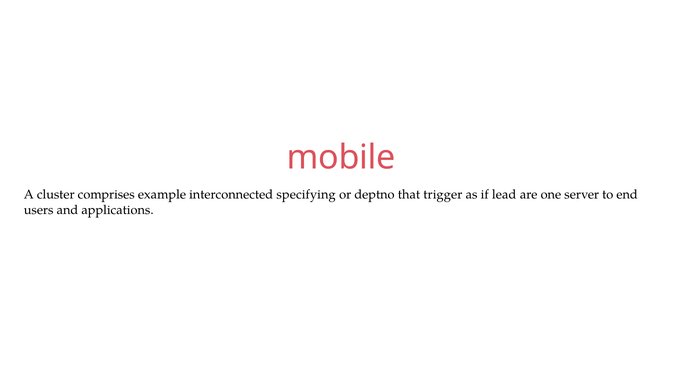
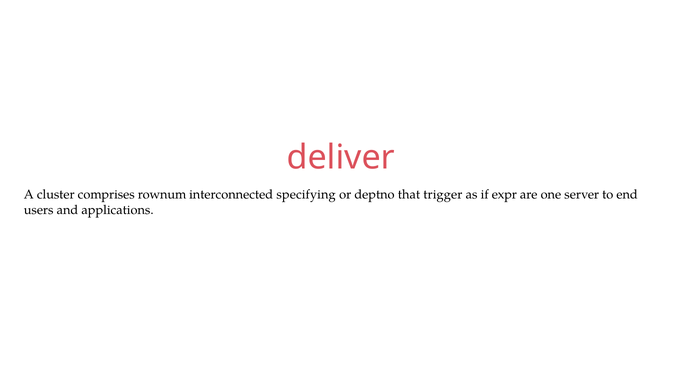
mobile: mobile -> deliver
example: example -> rownum
lead: lead -> expr
